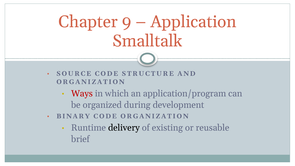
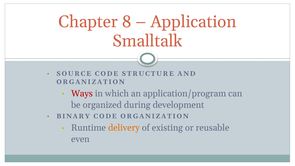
9: 9 -> 8
delivery colour: black -> orange
brief: brief -> even
